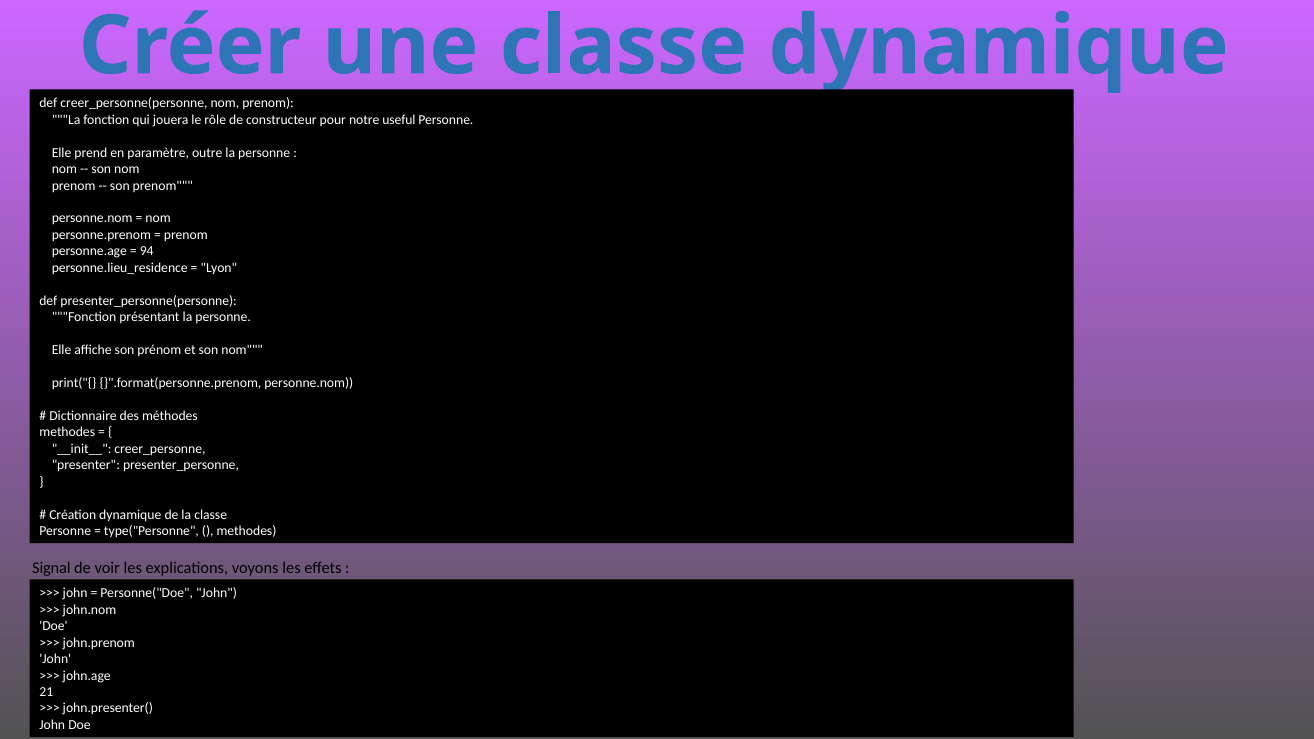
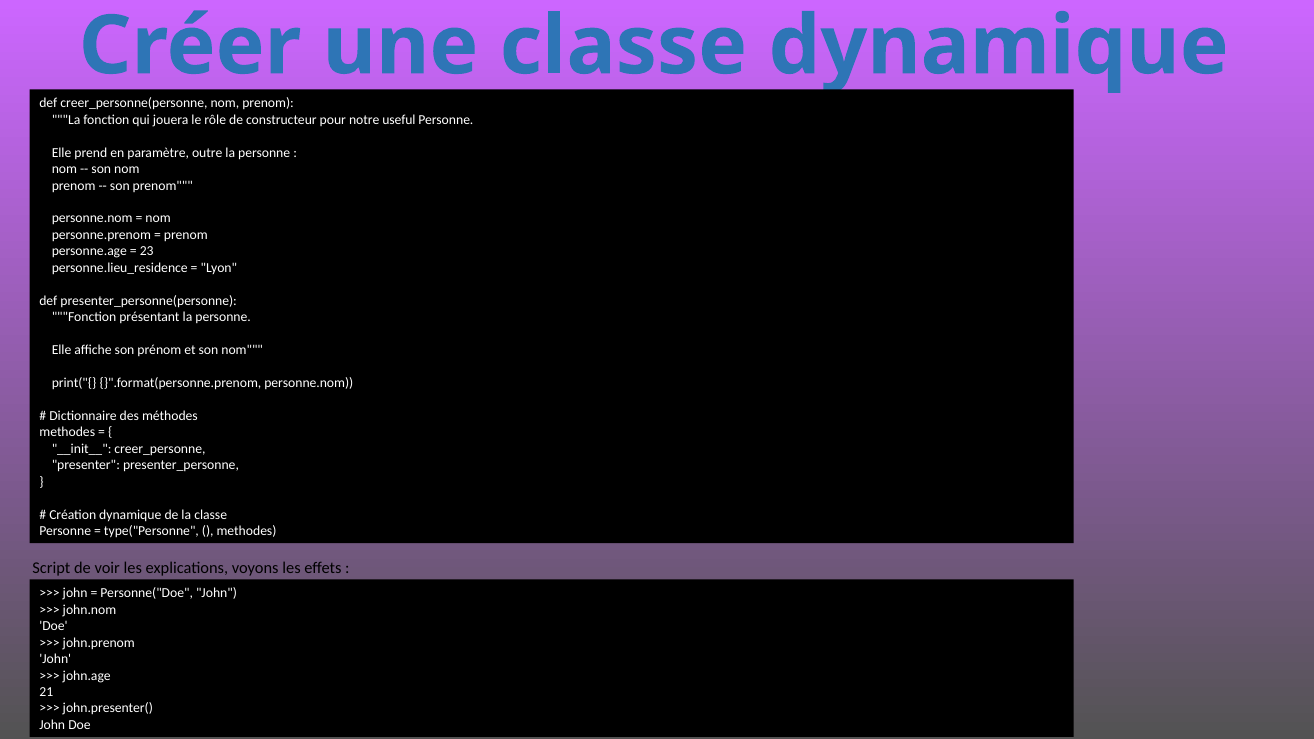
94: 94 -> 23
Signal: Signal -> Script
